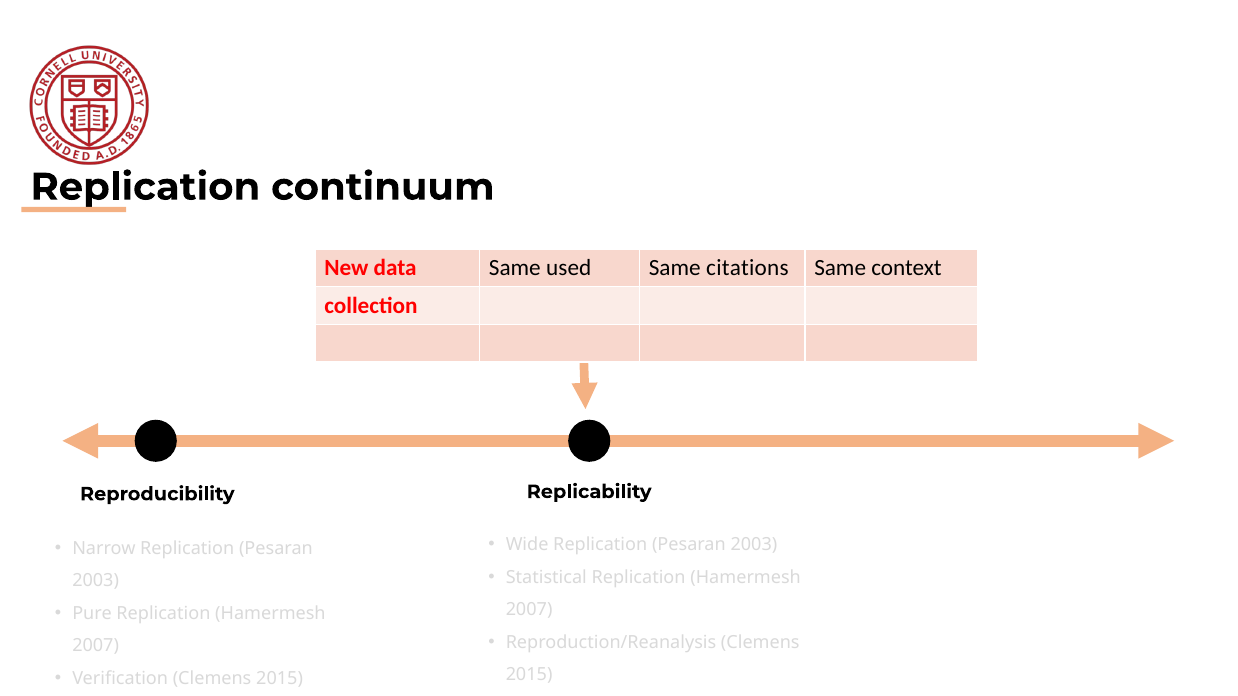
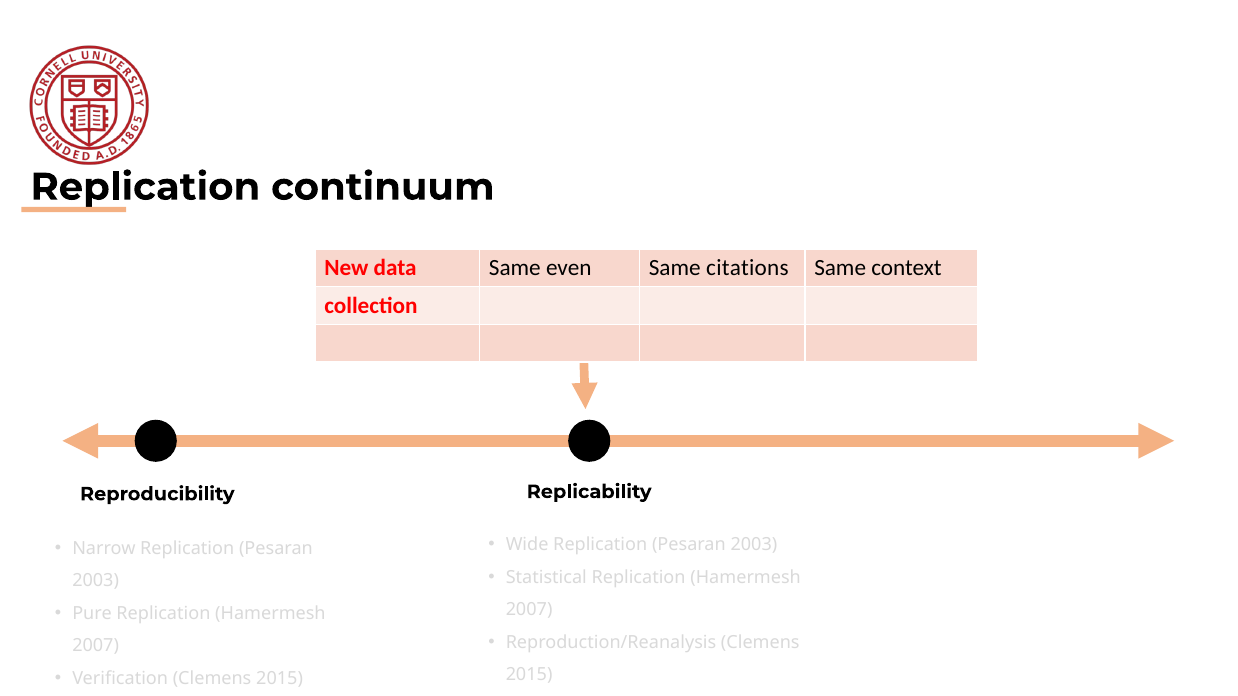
used: used -> even
